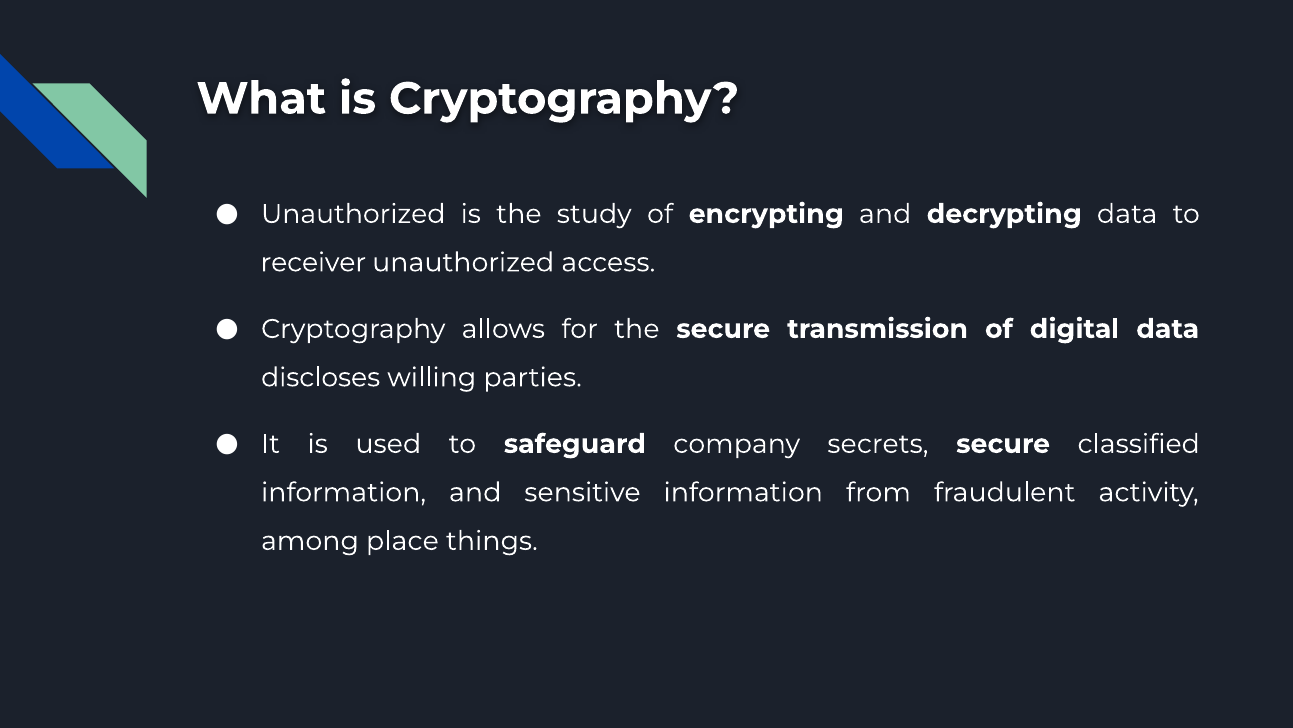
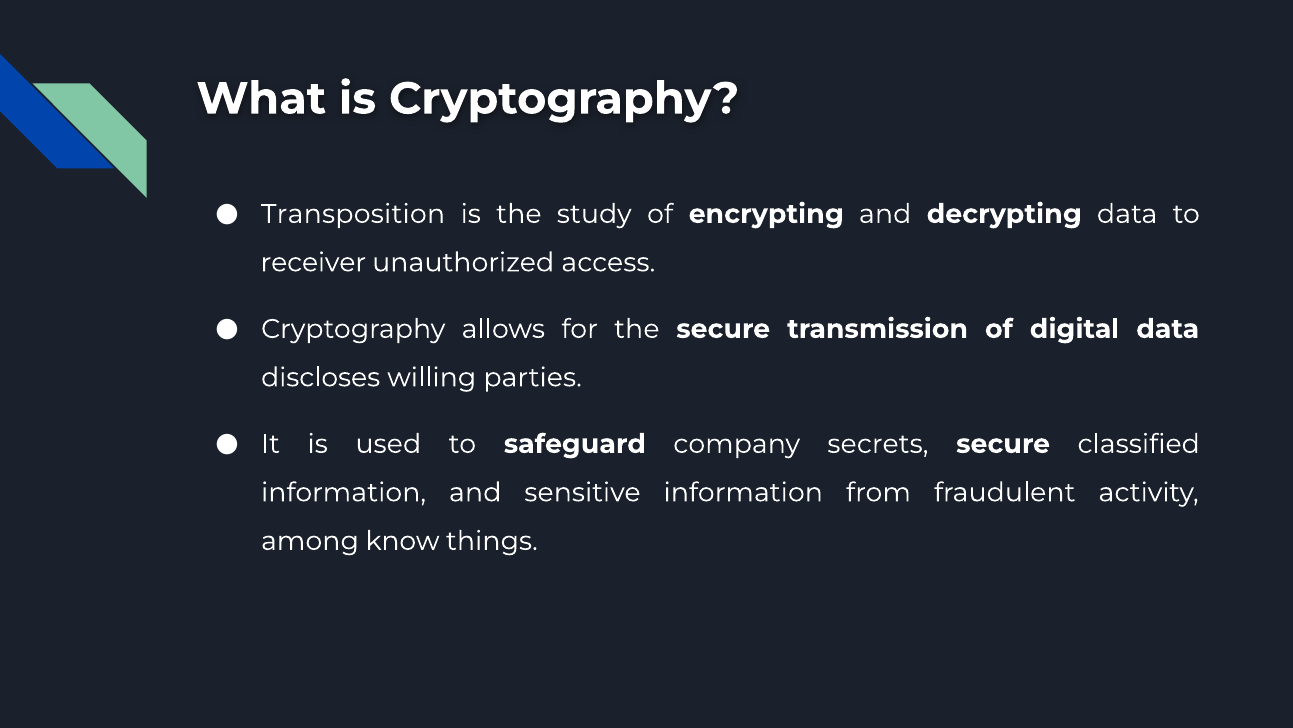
Unauthorized at (353, 214): Unauthorized -> Transposition
place: place -> know
